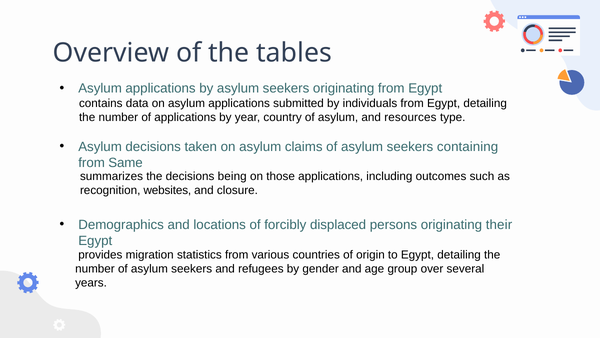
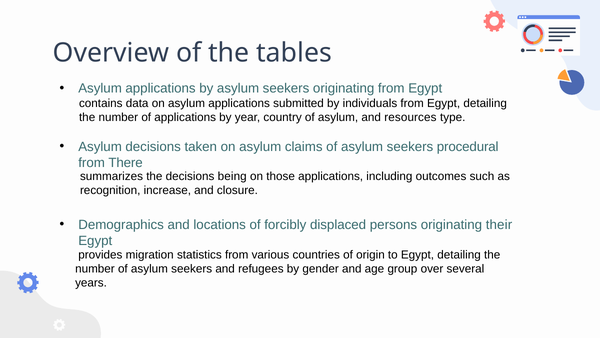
containing: containing -> procedural
Same: Same -> There
websites: websites -> increase
